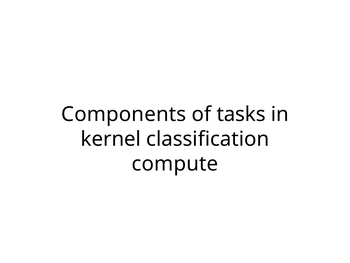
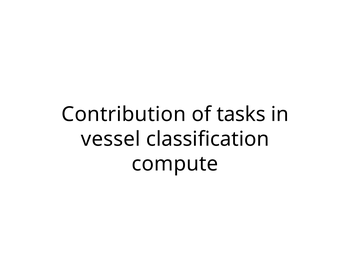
Components: Components -> Contribution
kernel: kernel -> vessel
